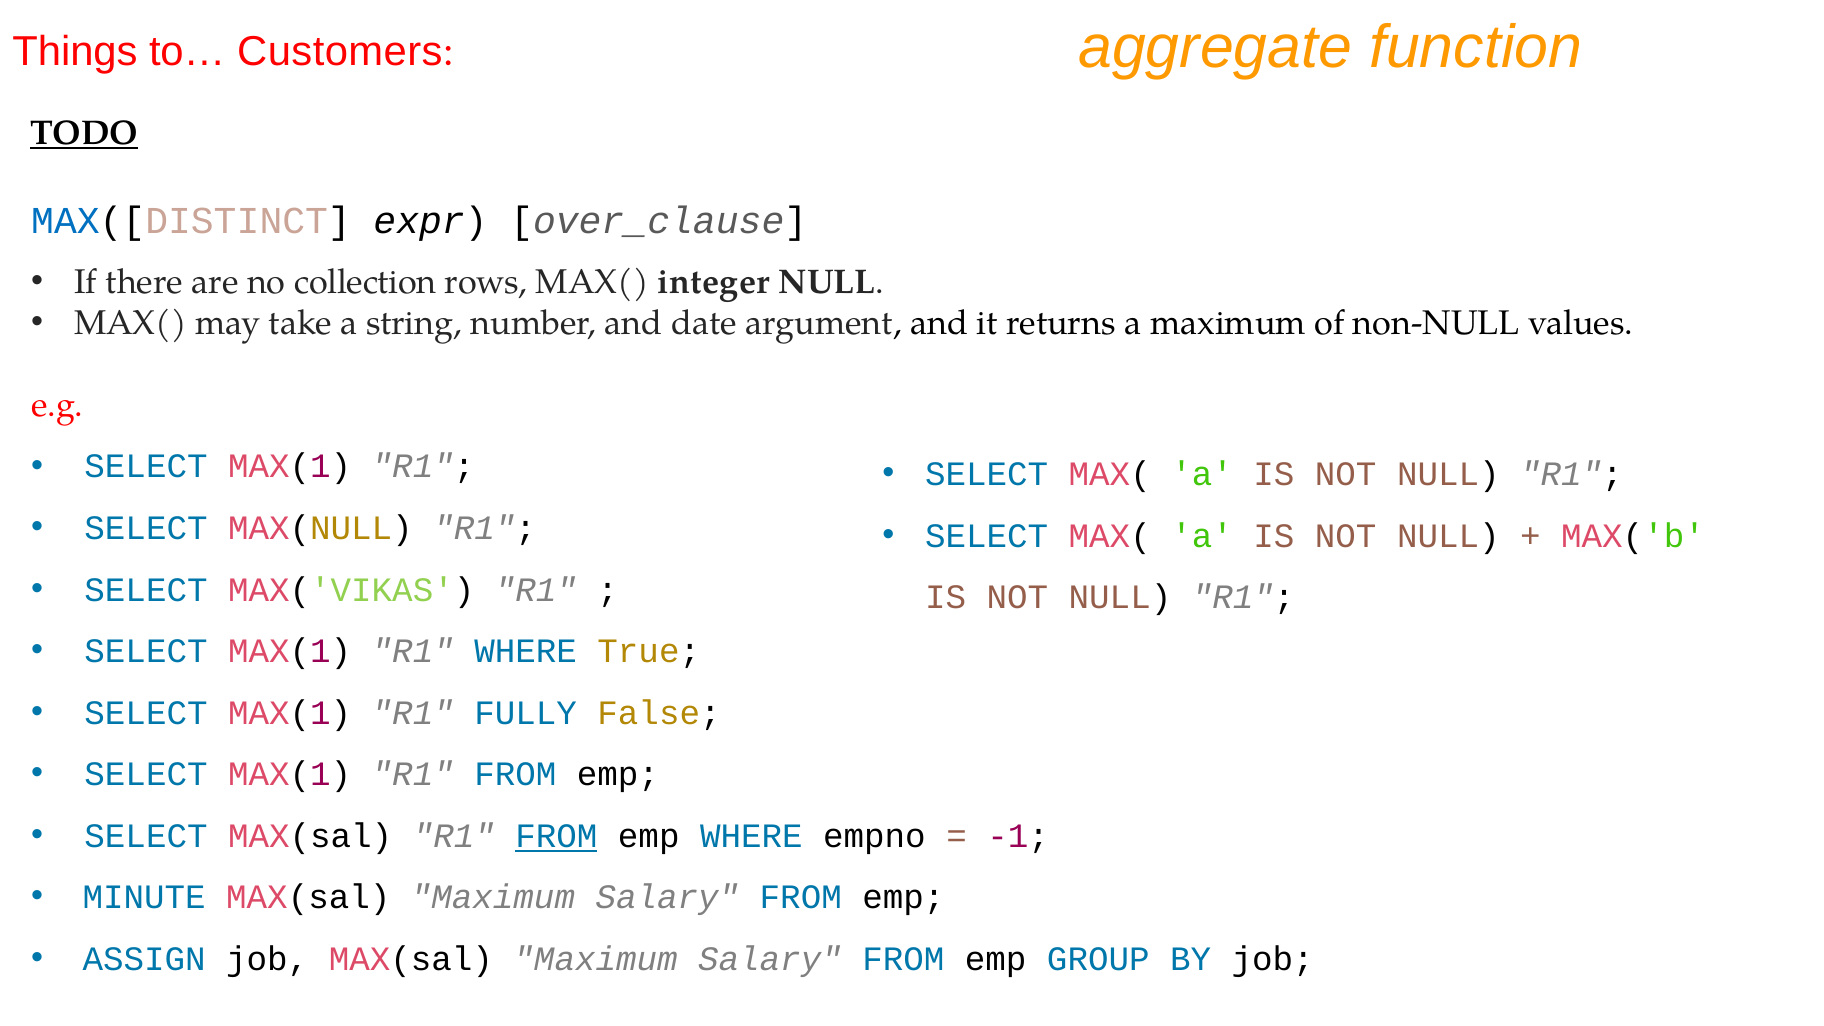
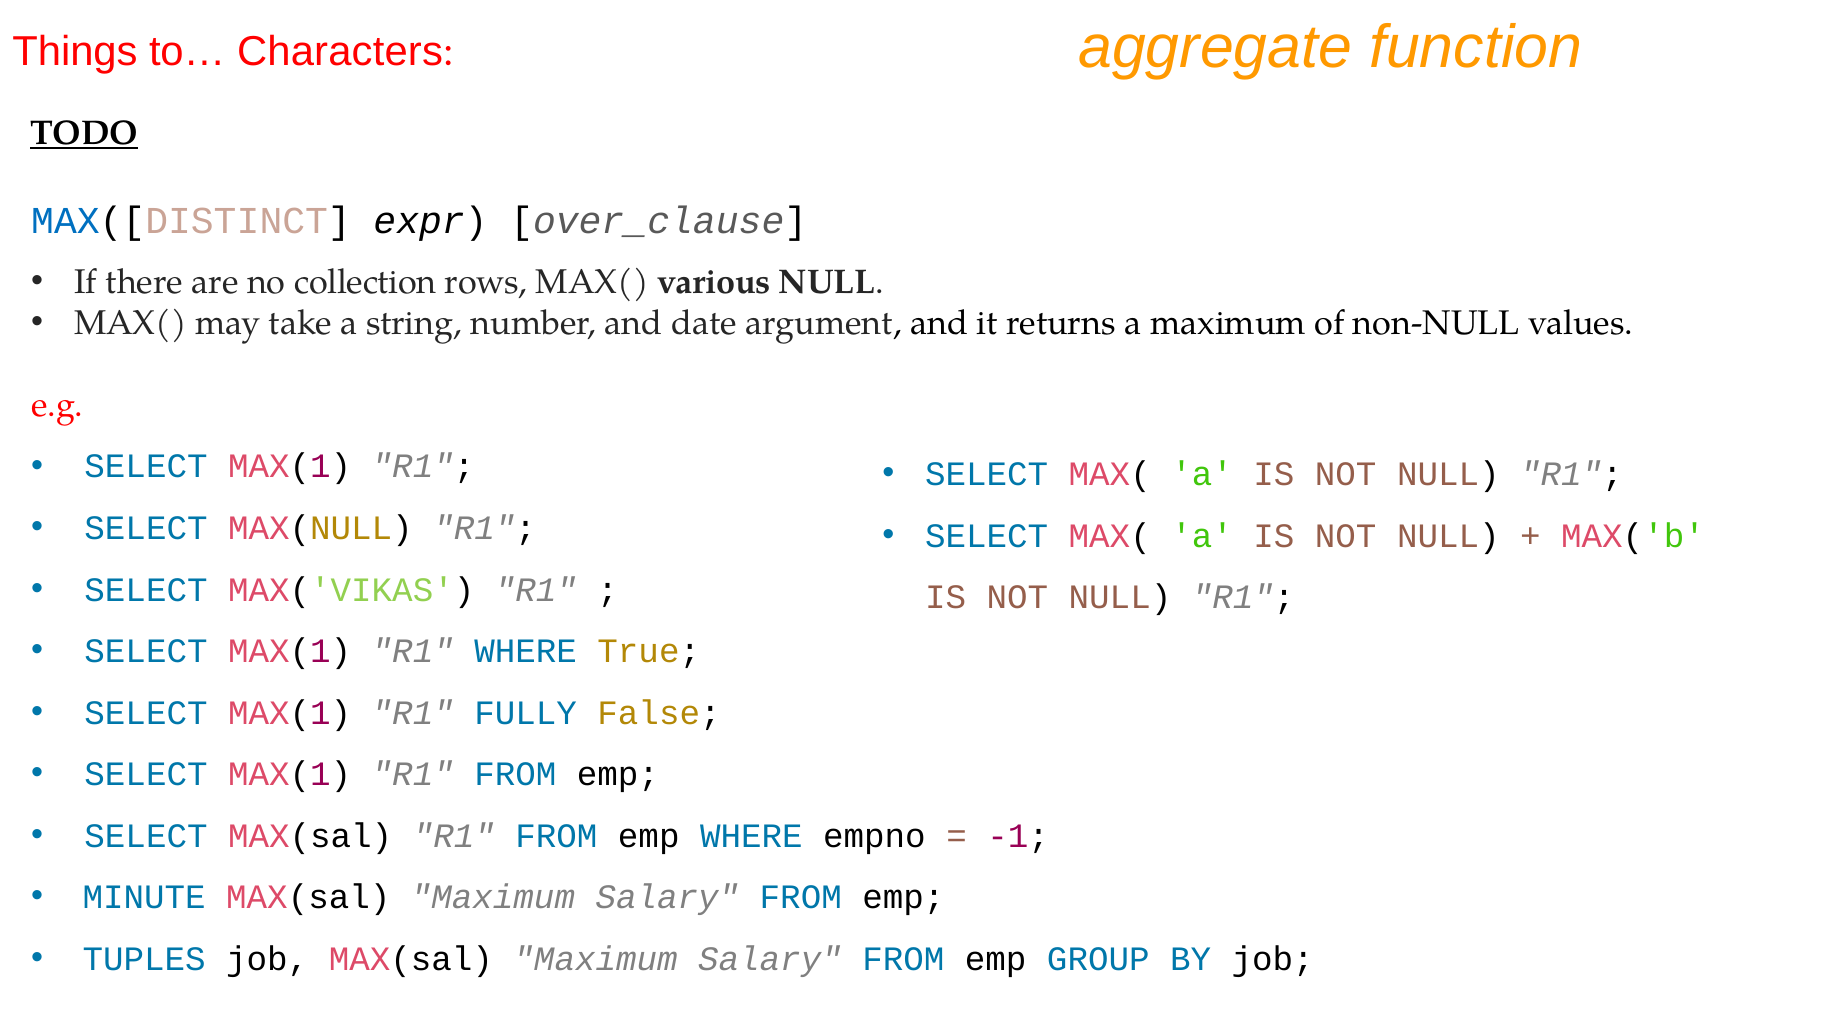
Customers: Customers -> Characters
integer: integer -> various
FROM at (556, 836) underline: present -> none
ASSIGN: ASSIGN -> TUPLES
